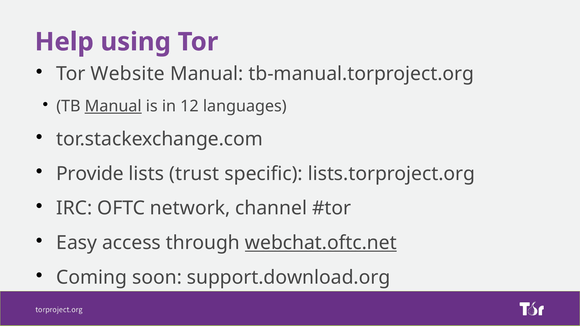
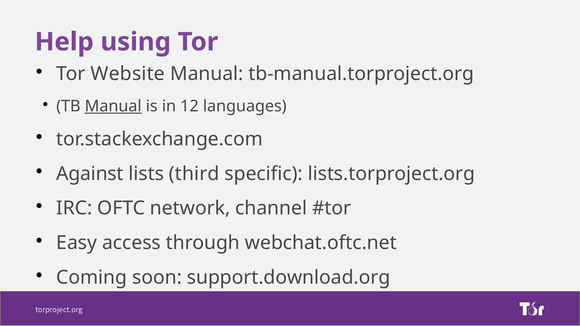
Provide: Provide -> Against
trust: trust -> third
webchat.oftc.net underline: present -> none
